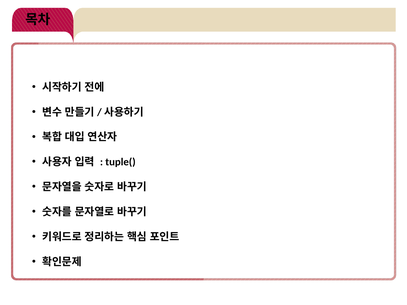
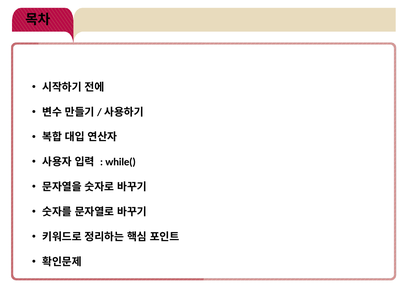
tuple(: tuple( -> while(
